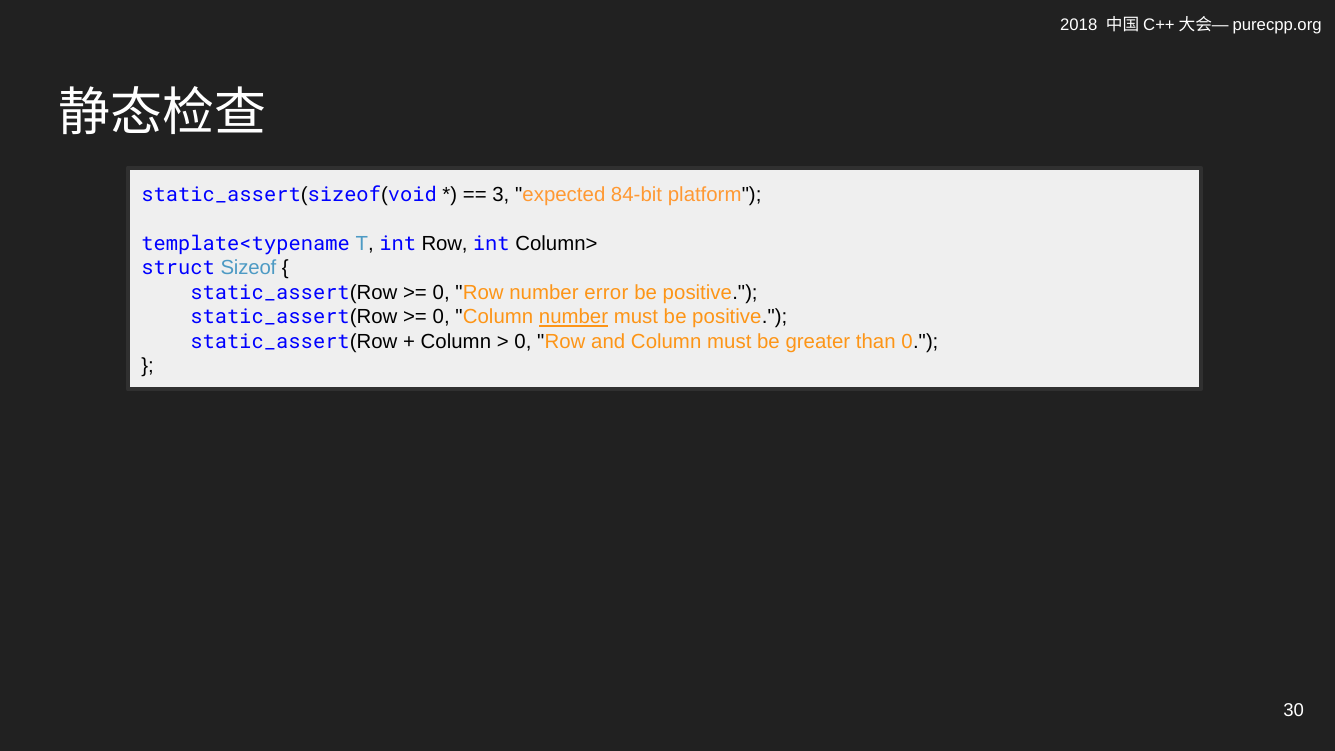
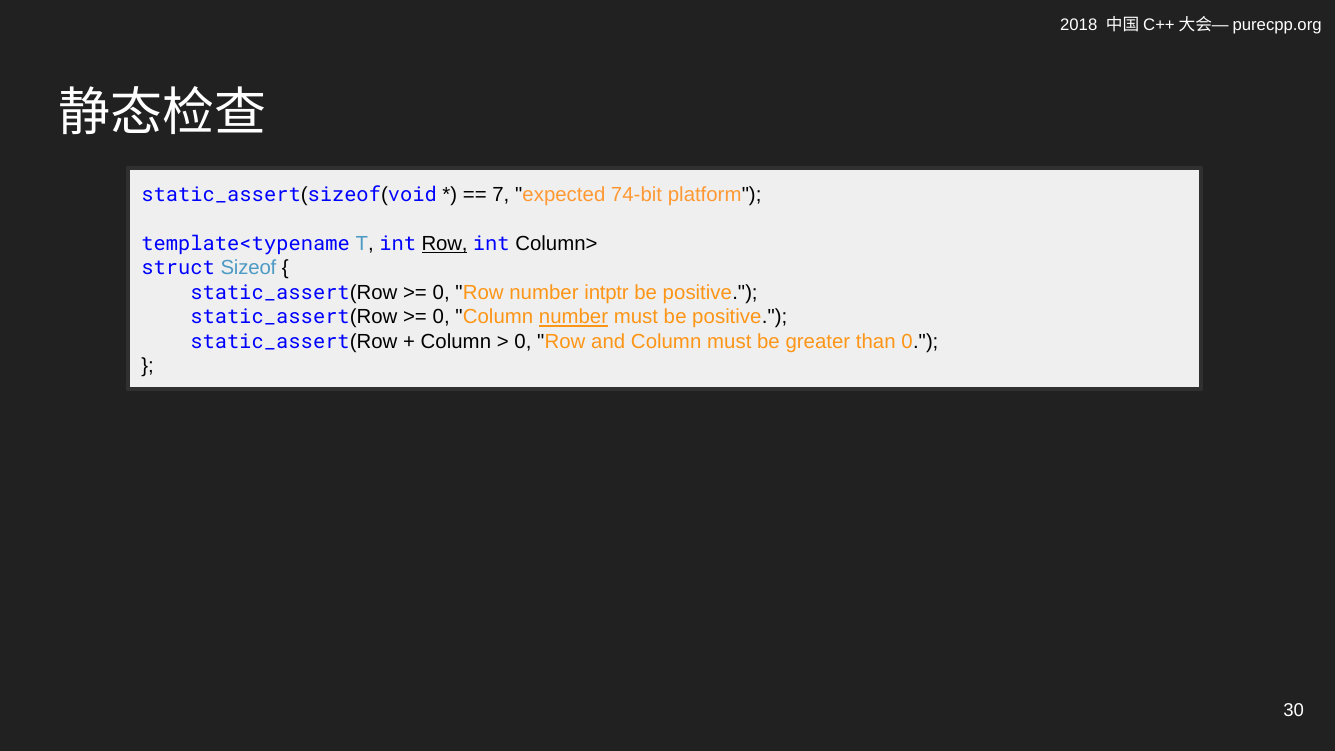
3: 3 -> 7
84-bit: 84-bit -> 74-bit
Row at (445, 244) underline: none -> present
error: error -> intptr
